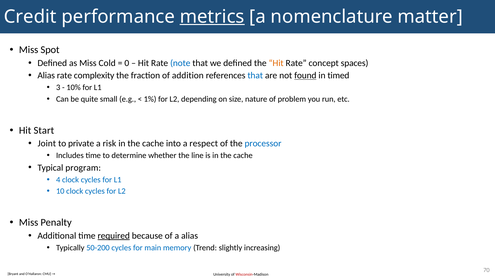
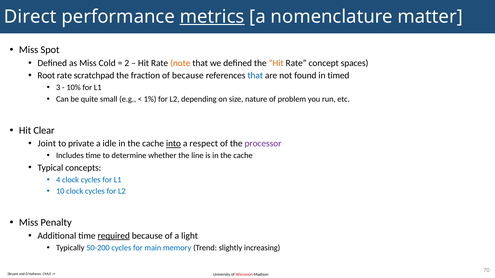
Credit: Credit -> Direct
0: 0 -> 2
note colour: blue -> orange
Alias at (46, 76): Alias -> Root
complexity: complexity -> scratchpad
of addition: addition -> because
found underline: present -> none
Start: Start -> Clear
risk: risk -> idle
into underline: none -> present
processor colour: blue -> purple
program: program -> concepts
a alias: alias -> light
